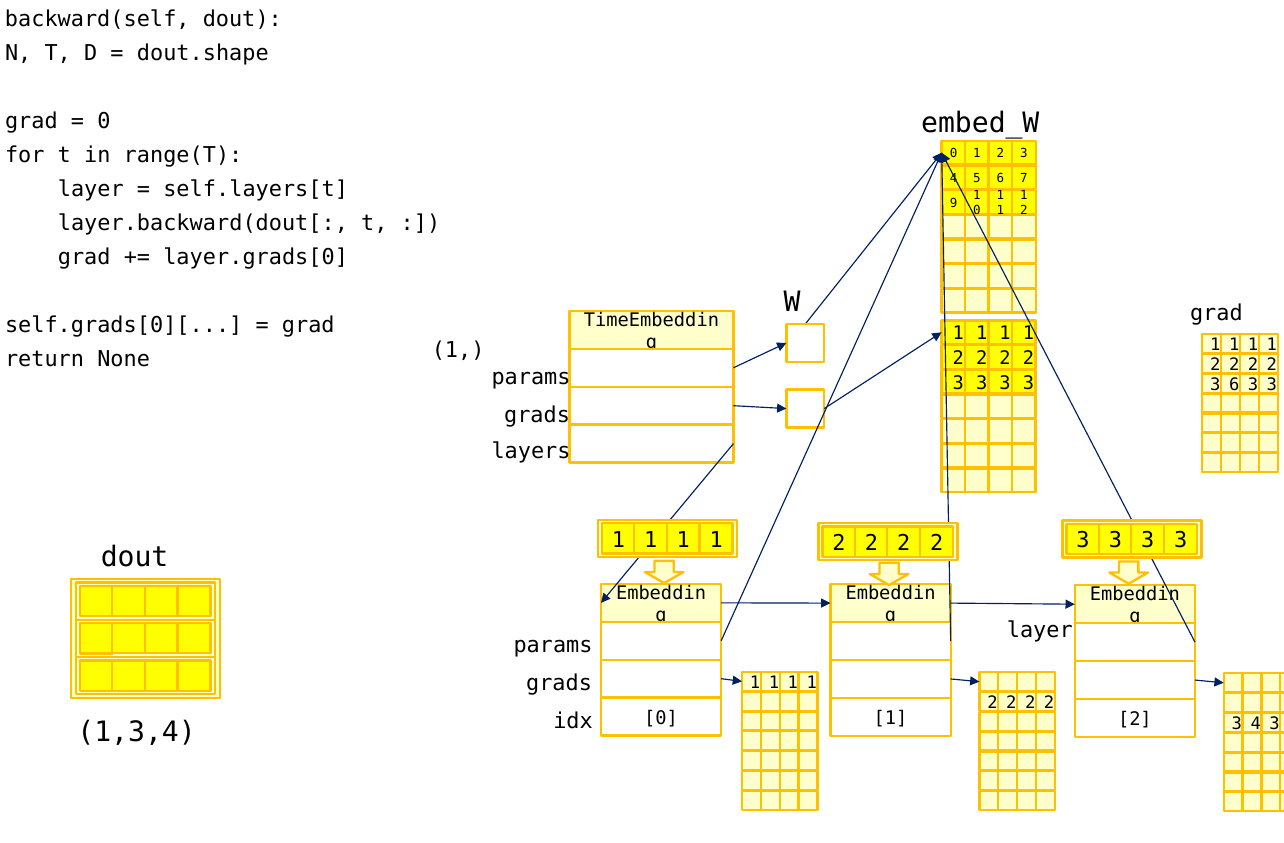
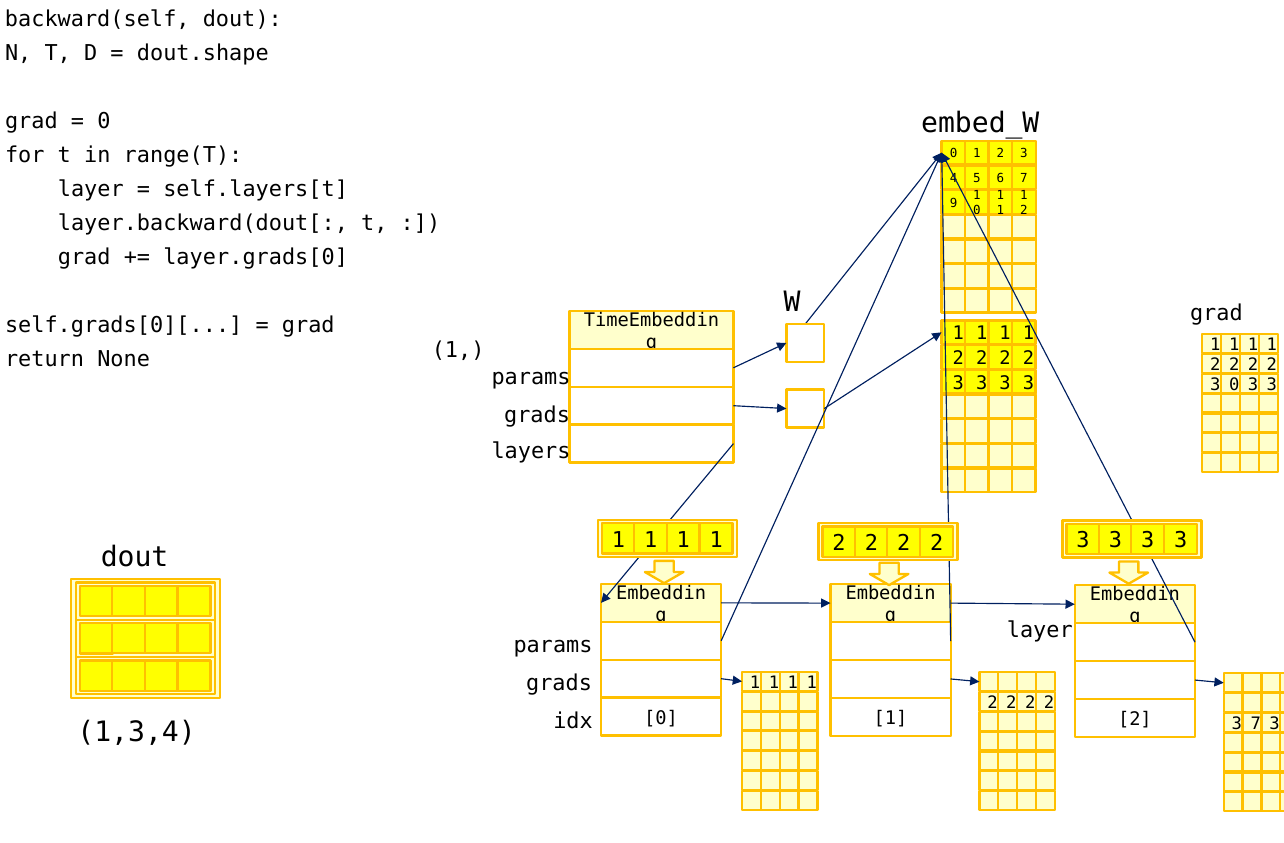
3 6: 6 -> 0
4 at (1256, 724): 4 -> 7
